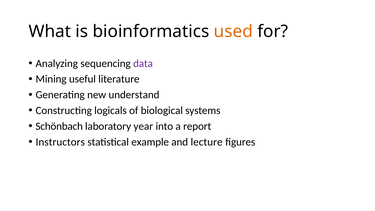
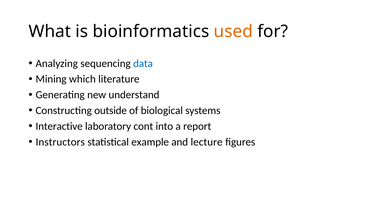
data colour: purple -> blue
useful: useful -> which
logicals: logicals -> outside
Schönbach: Schönbach -> Interactive
year: year -> cont
